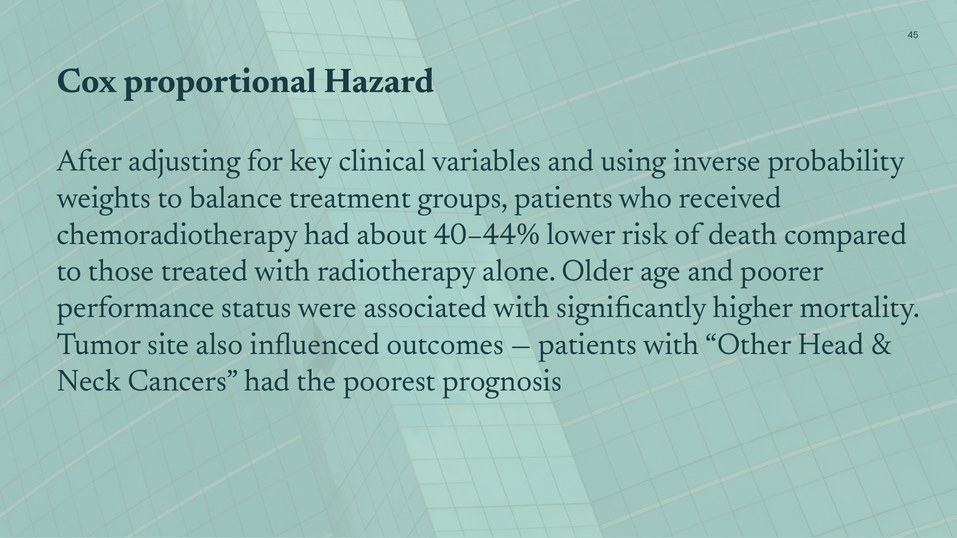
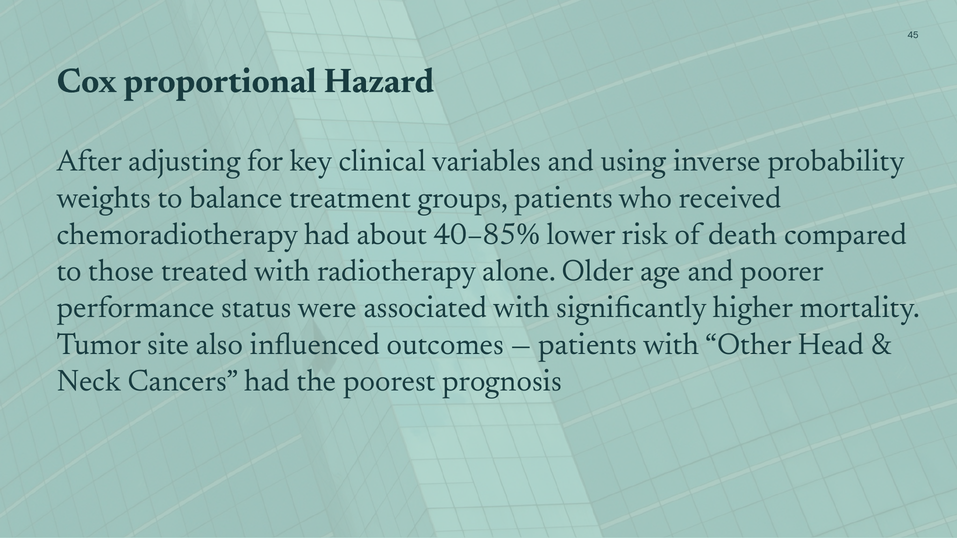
40–44%: 40–44% -> 40–85%
